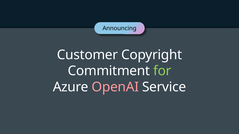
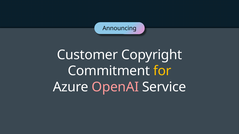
for colour: light green -> yellow
